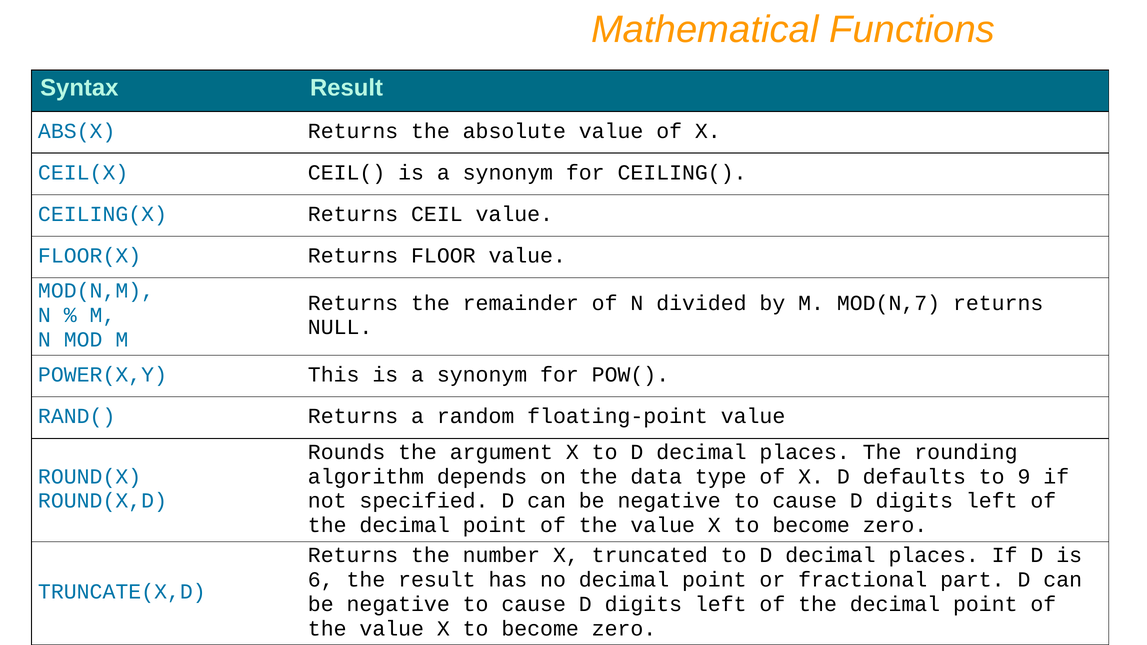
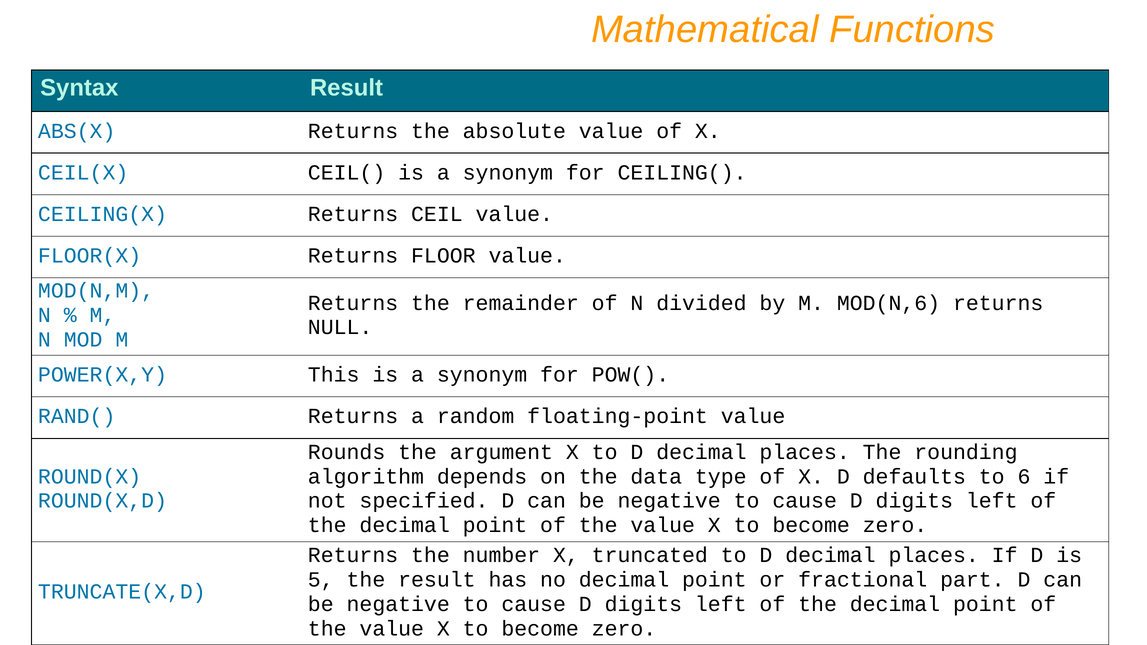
MOD(N,7: MOD(N,7 -> MOD(N,6
9: 9 -> 6
6: 6 -> 5
